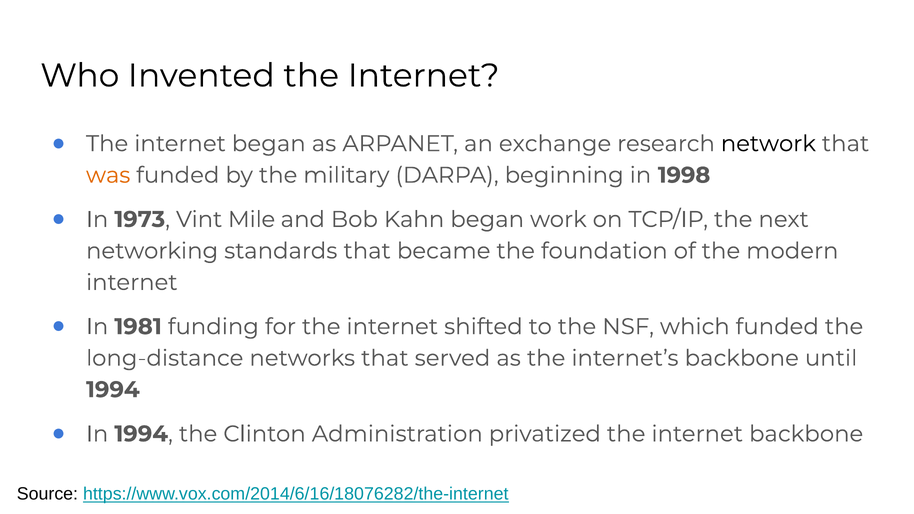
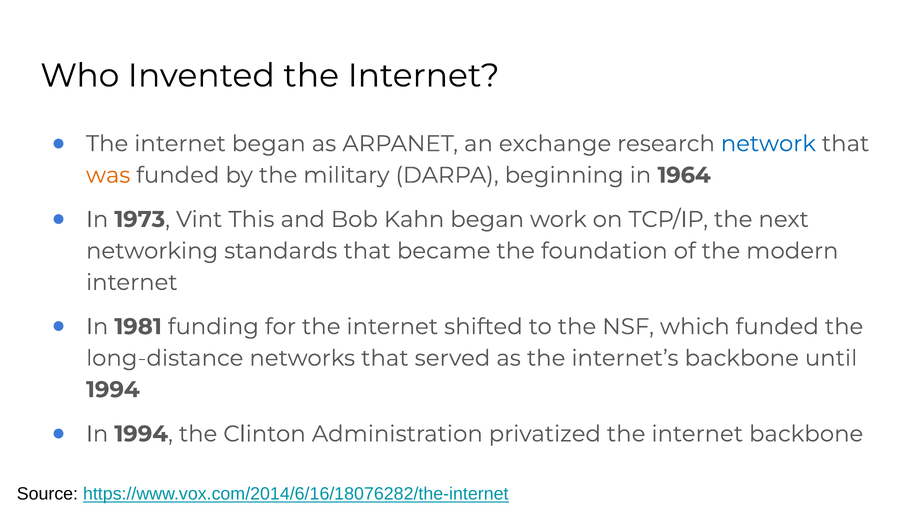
network colour: black -> blue
1998: 1998 -> 1964
Mile: Mile -> This
